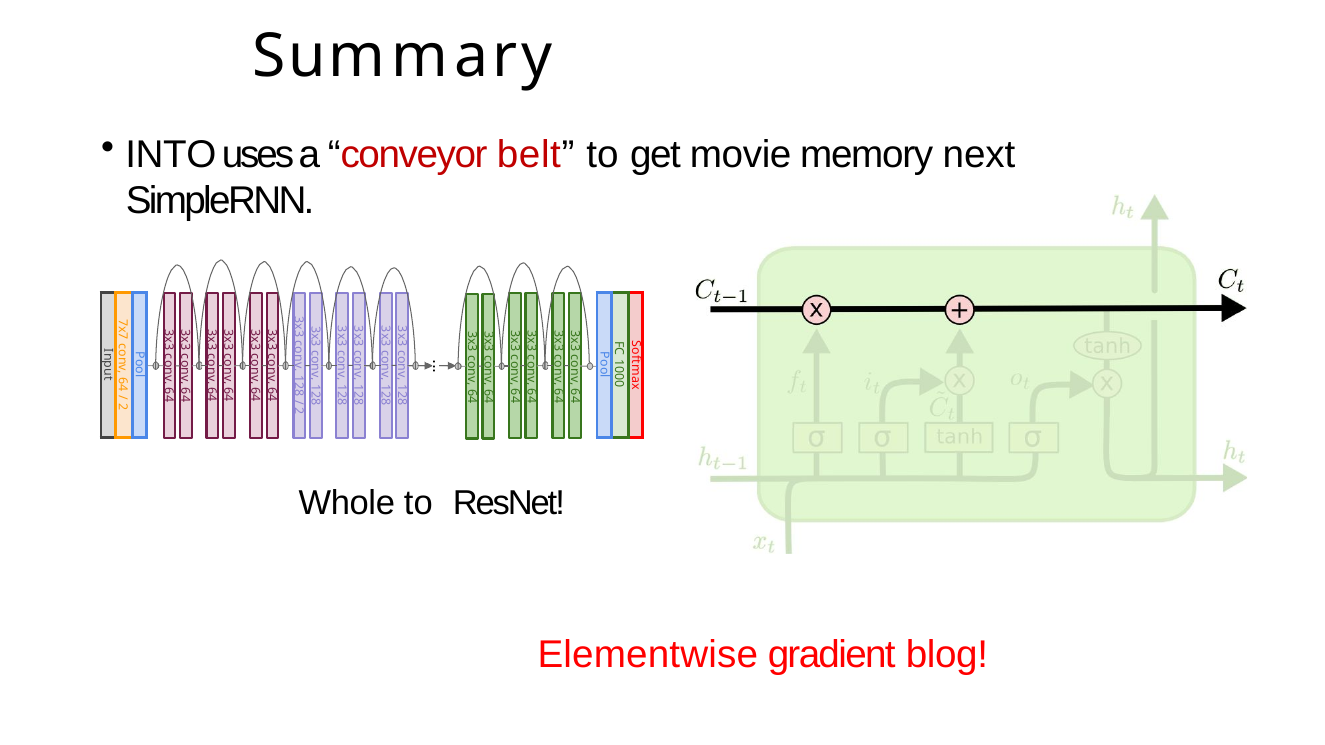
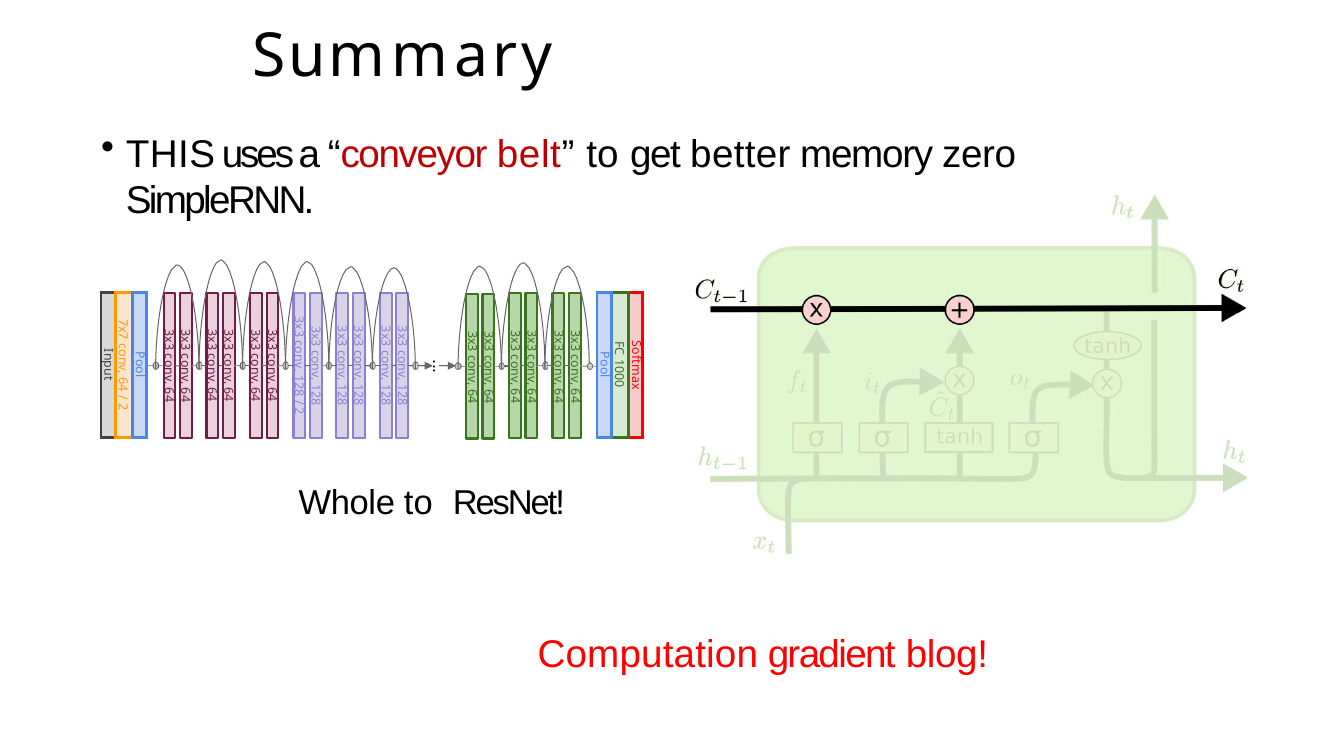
INTO: INTO -> THIS
movie: movie -> better
next: next -> zero
Elementwise: Elementwise -> Computation
